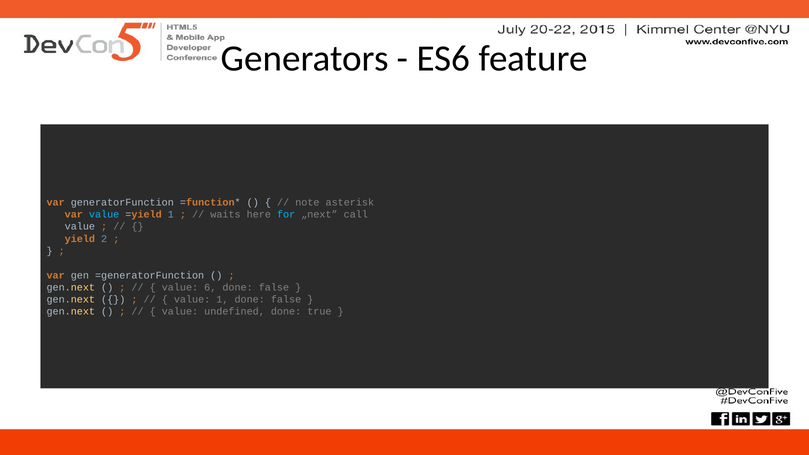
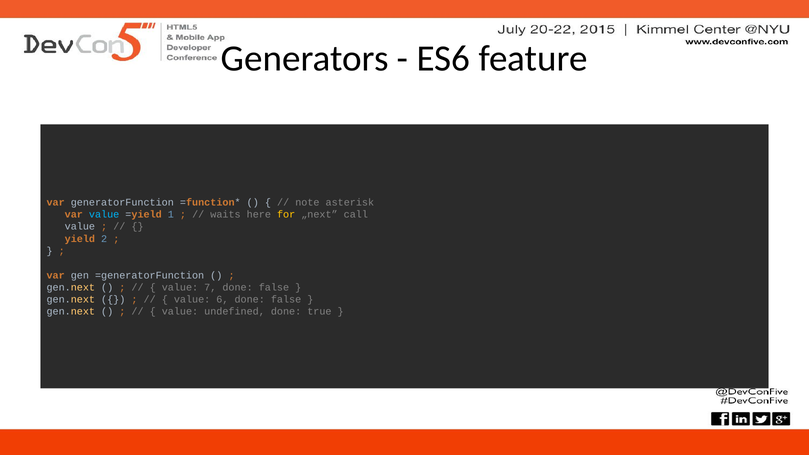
for colour: light blue -> yellow
6: 6 -> 7
value 1: 1 -> 6
